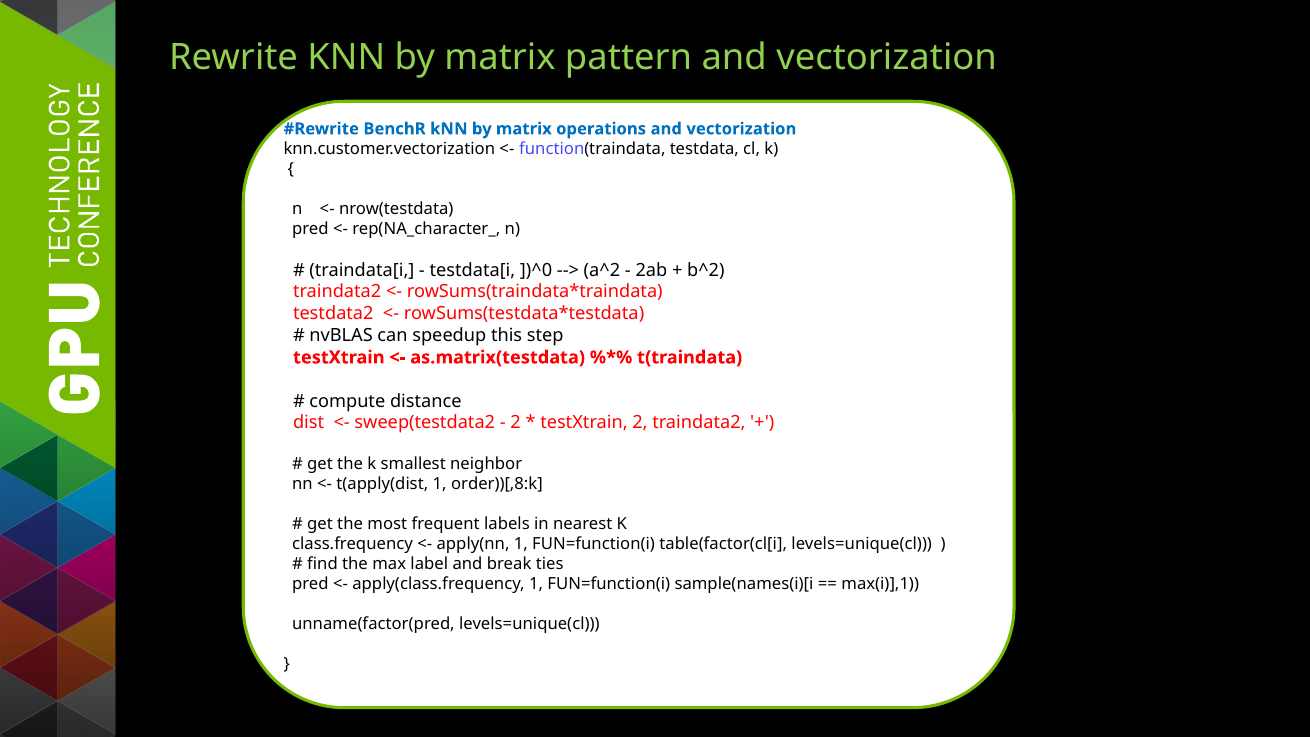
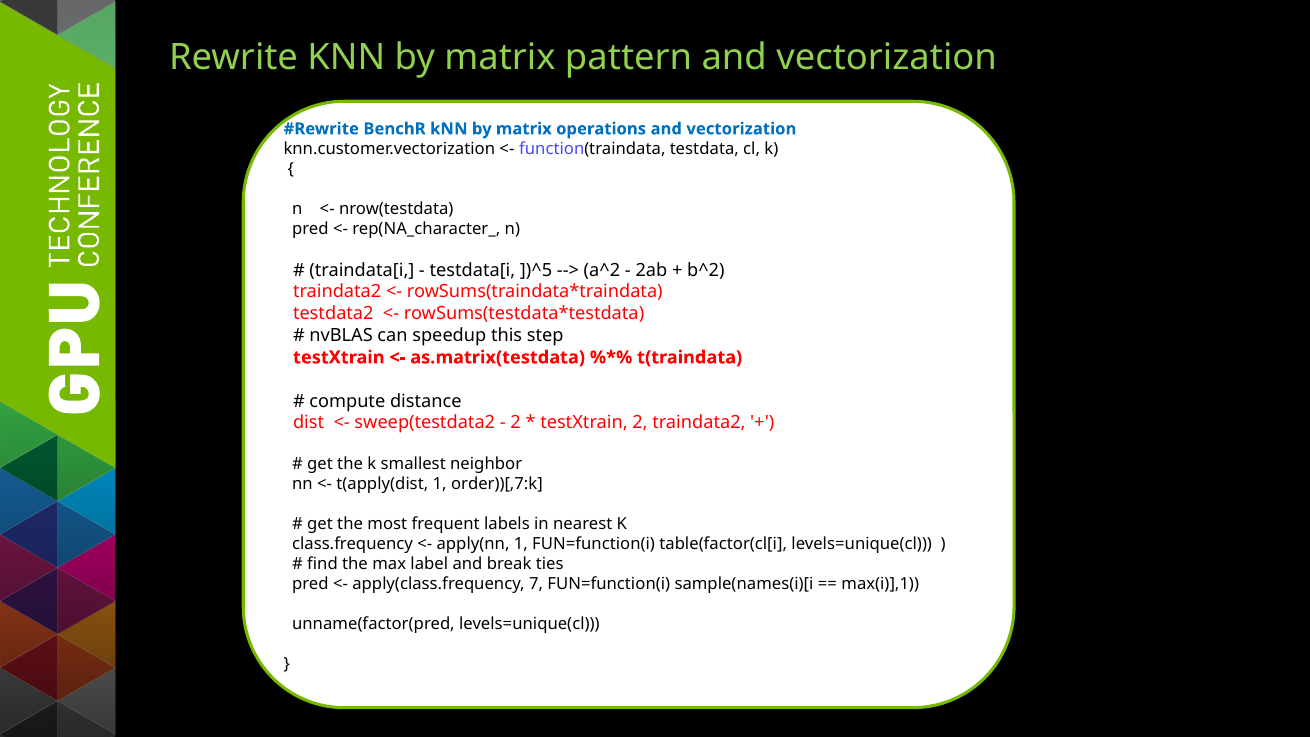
])^0: ])^0 -> ])^5
order))[,8:k: order))[,8:k -> order))[,7:k
apply(class.frequency 1: 1 -> 7
